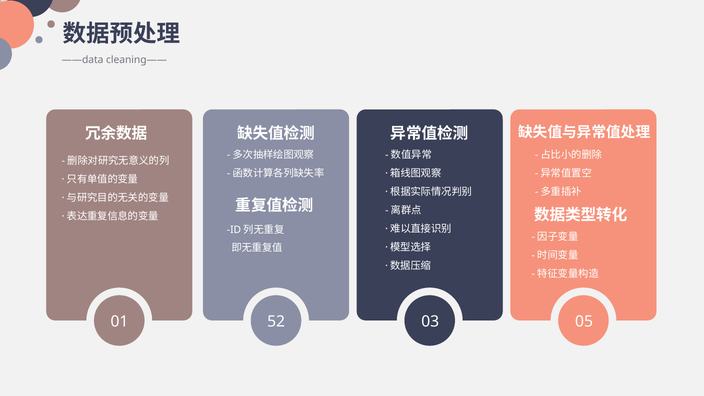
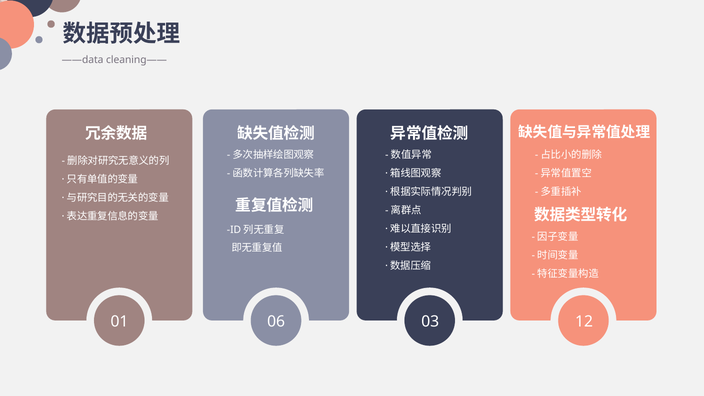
52: 52 -> 06
05: 05 -> 12
